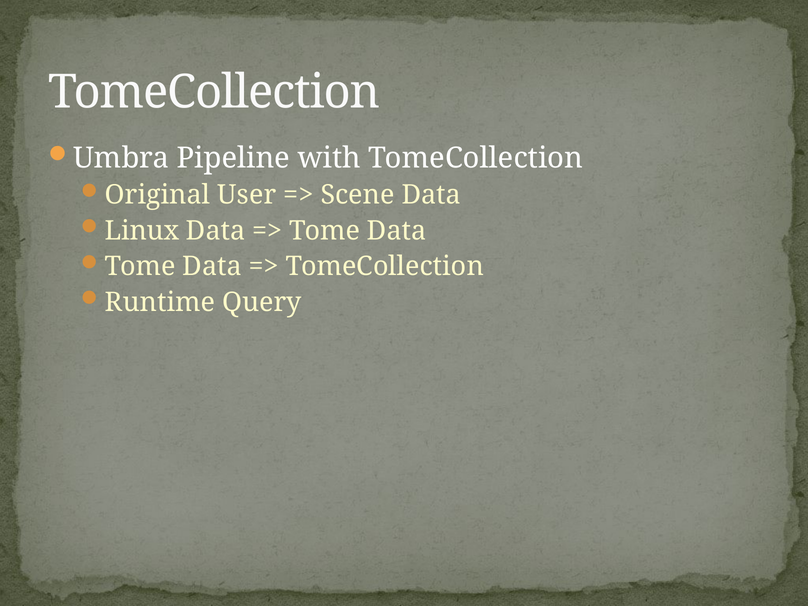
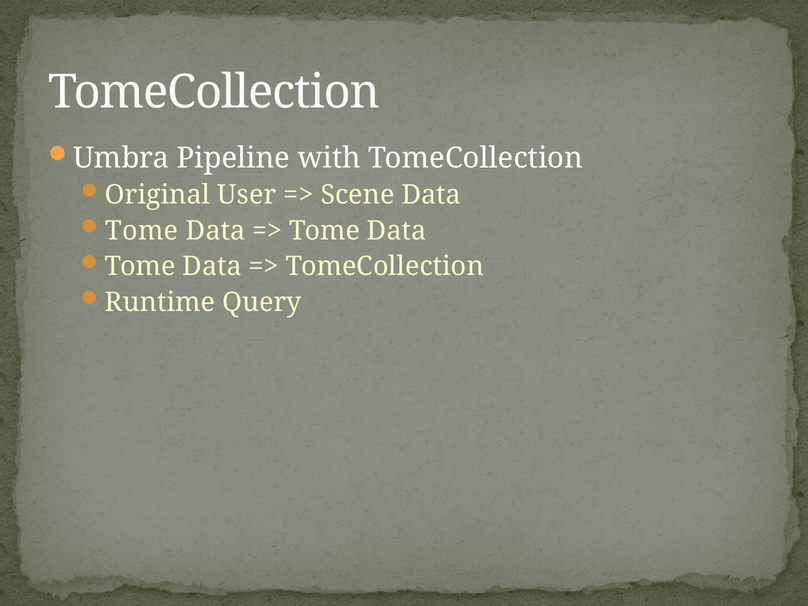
Linux at (142, 231): Linux -> Tome
